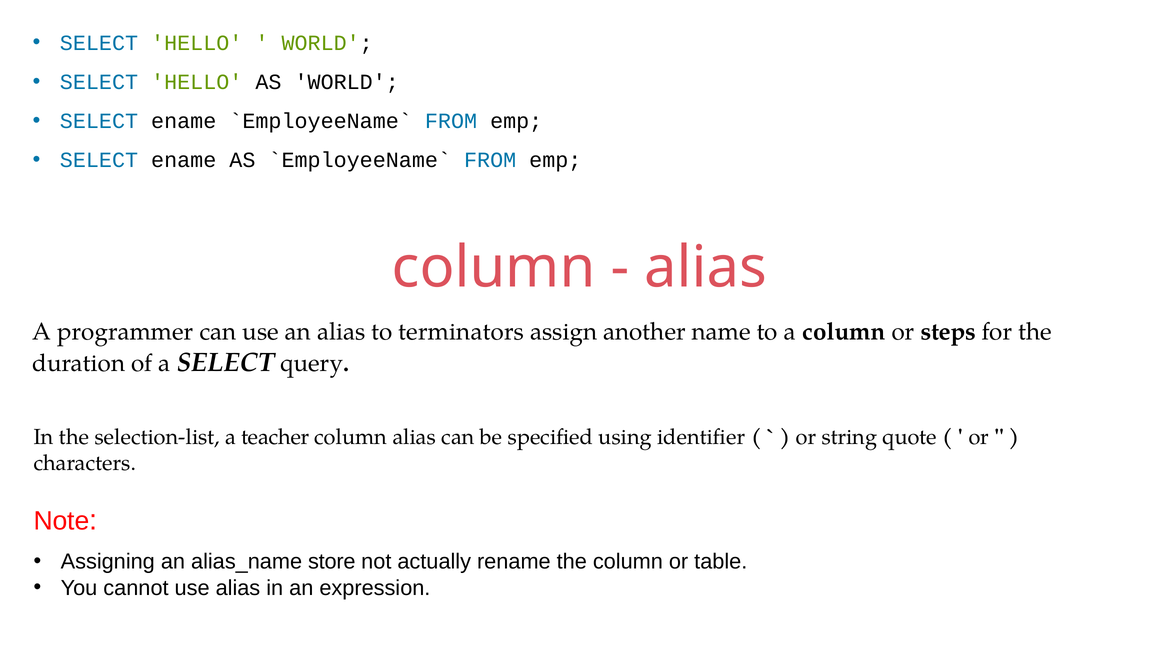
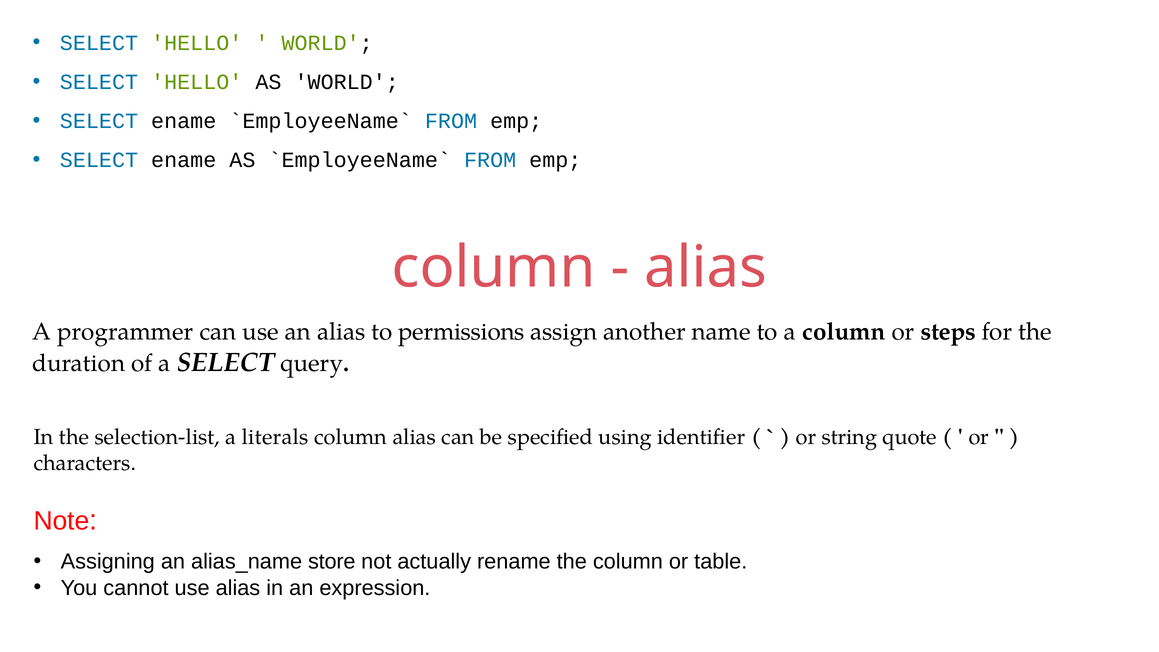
terminators: terminators -> permissions
teacher: teacher -> literals
